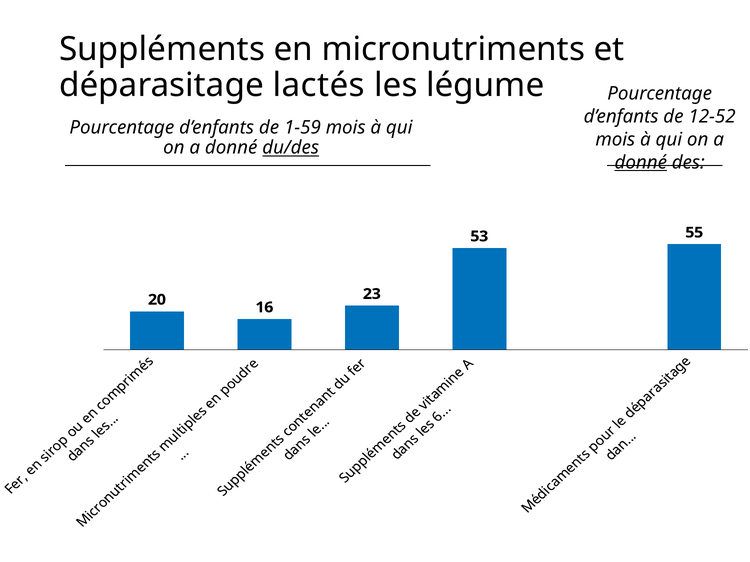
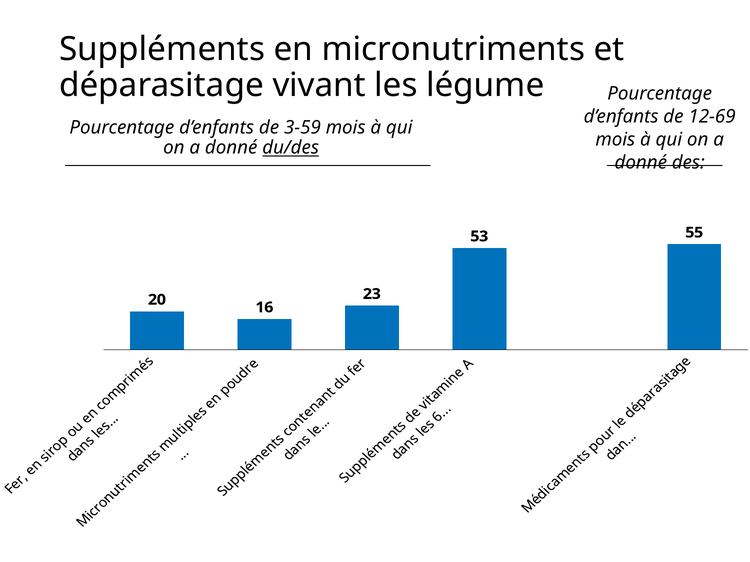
lactés: lactés -> vivant
12-52: 12-52 -> 12-69
1-59: 1-59 -> 3-59
donné at (641, 163) underline: present -> none
